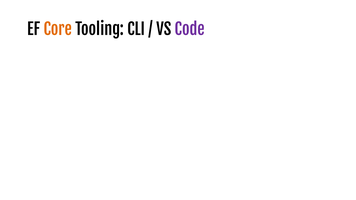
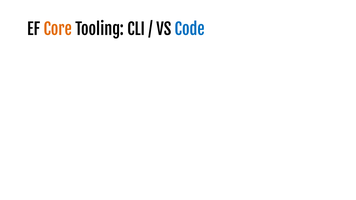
Code colour: purple -> blue
